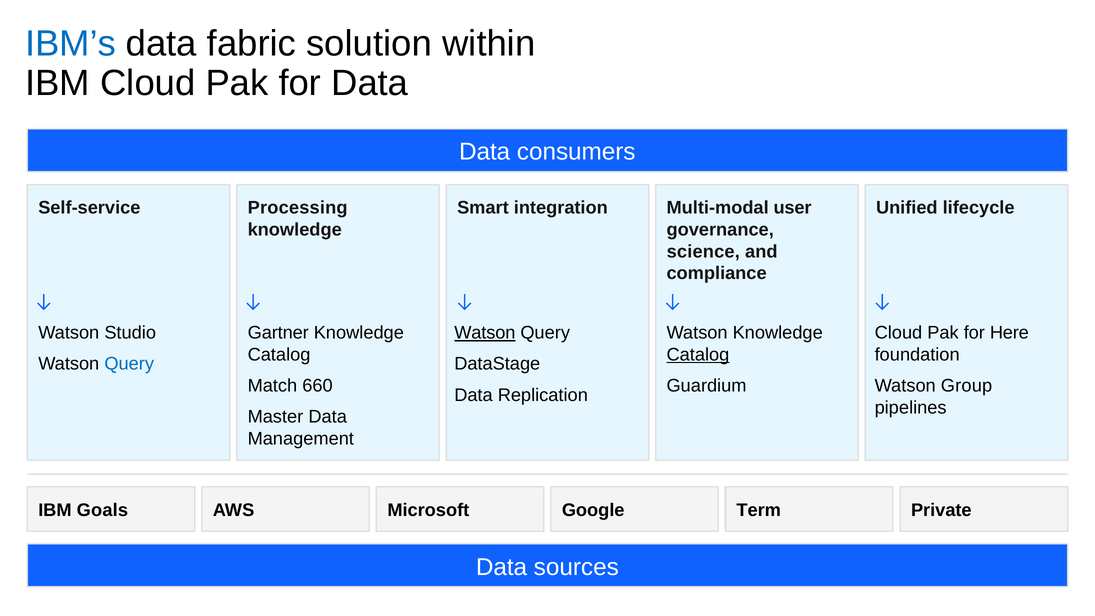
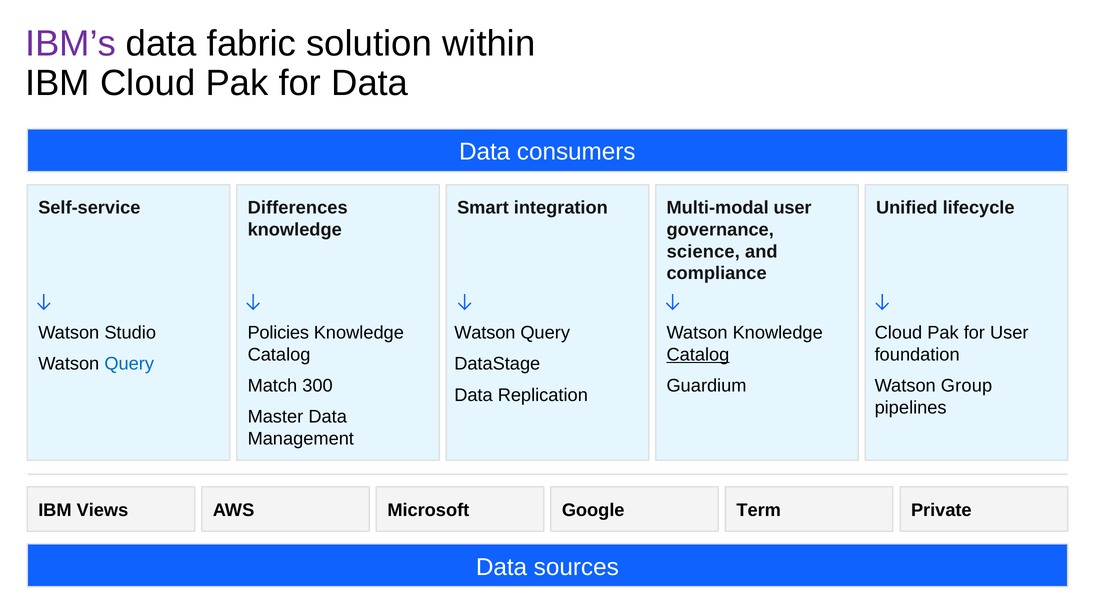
IBM’s colour: blue -> purple
Processing: Processing -> Differences
Gartner: Gartner -> Policies
Watson at (485, 333) underline: present -> none
for Here: Here -> User
660: 660 -> 300
Goals: Goals -> Views
